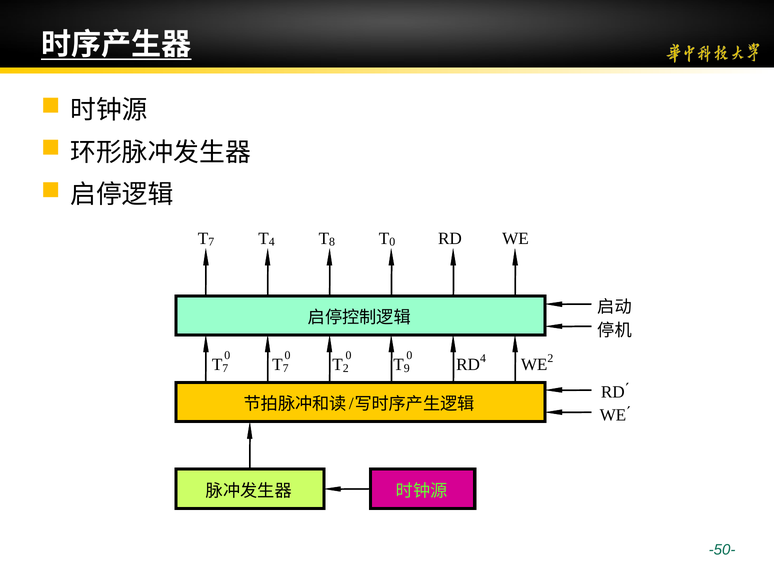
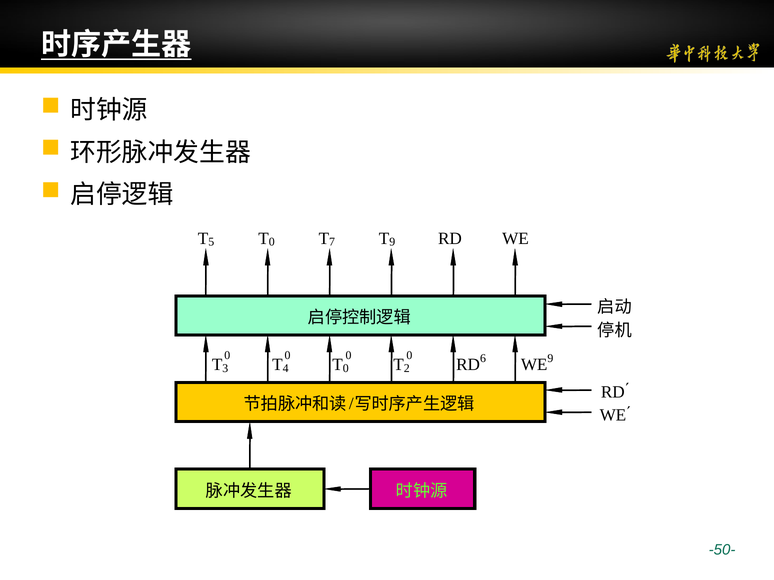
7 at (211, 242): 7 -> 5
4 at (272, 242): 4 -> 0
8: 8 -> 7
T 0: 0 -> 9
7 at (225, 369): 7 -> 3
7 at (286, 369): 7 -> 4
2 at (346, 369): 2 -> 0
9: 9 -> 2
RD 4: 4 -> 6
WE 2: 2 -> 9
